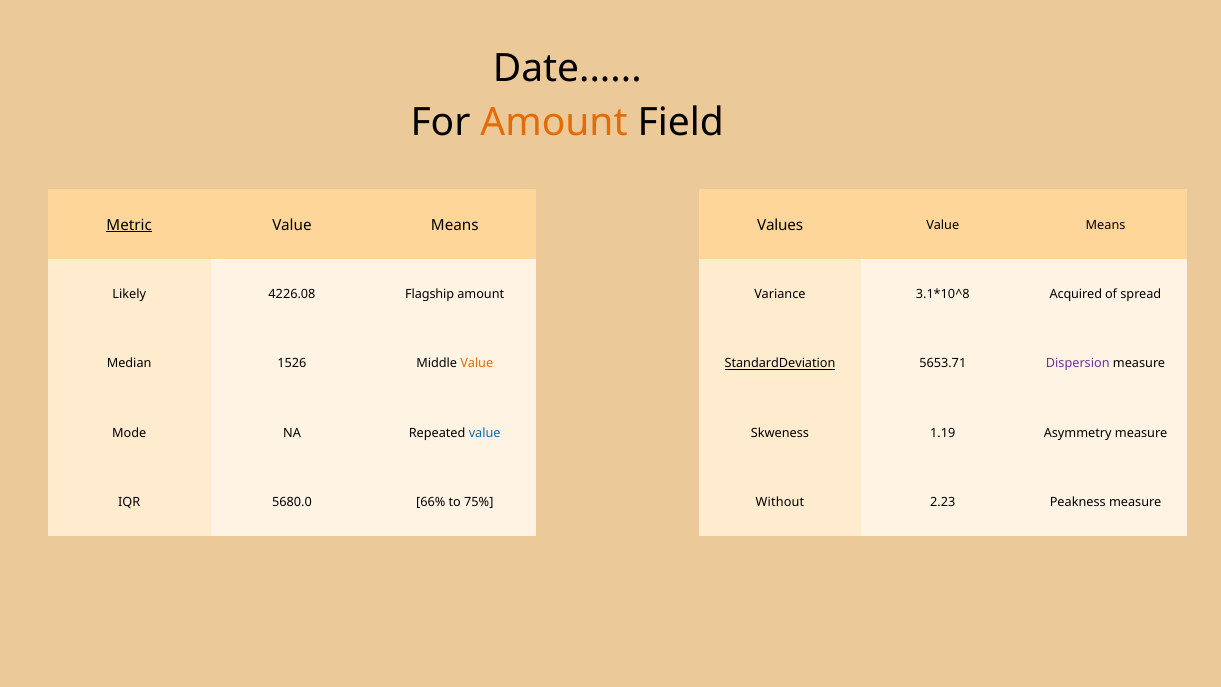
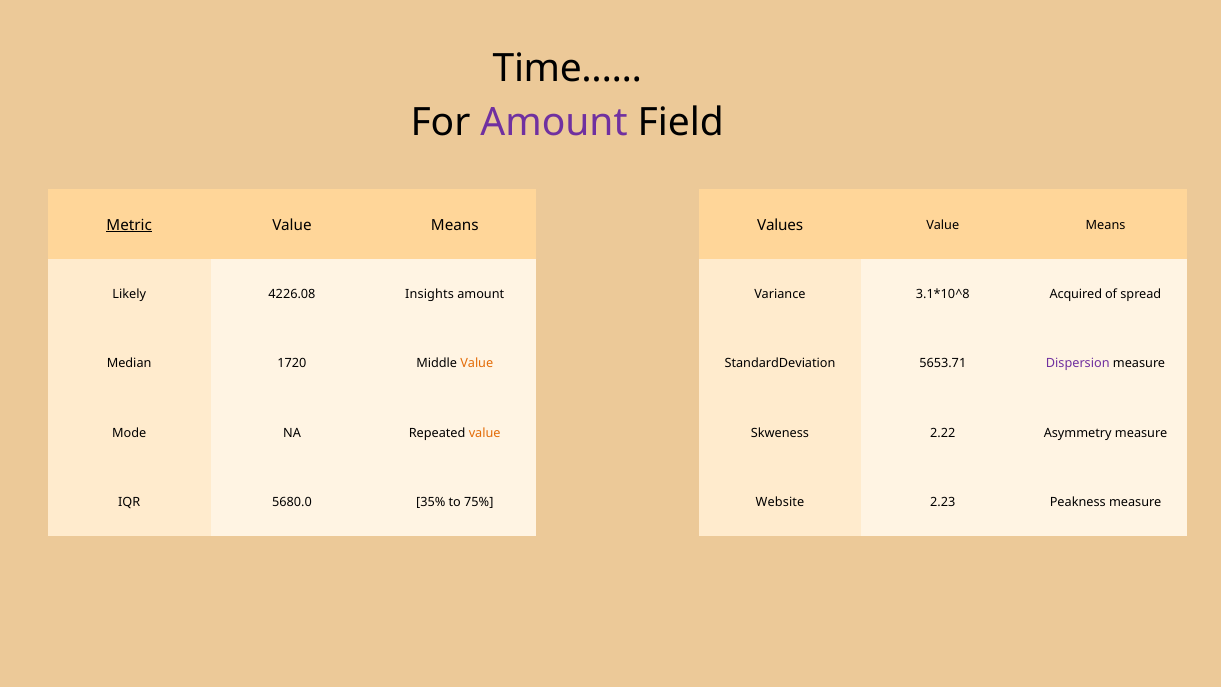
Date: Date -> Time
Amount at (554, 123) colour: orange -> purple
Flagship: Flagship -> Insights
1526: 1526 -> 1720
StandardDeviation underline: present -> none
value at (485, 433) colour: blue -> orange
1.19: 1.19 -> 2.22
66%: 66% -> 35%
Without: Without -> Website
